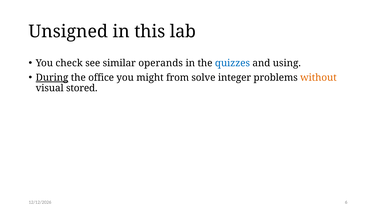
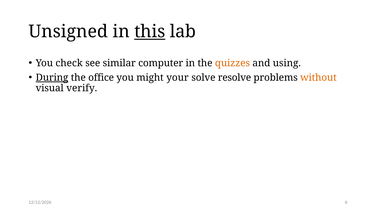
this underline: none -> present
operands: operands -> computer
quizzes colour: blue -> orange
from: from -> your
integer: integer -> resolve
stored: stored -> verify
